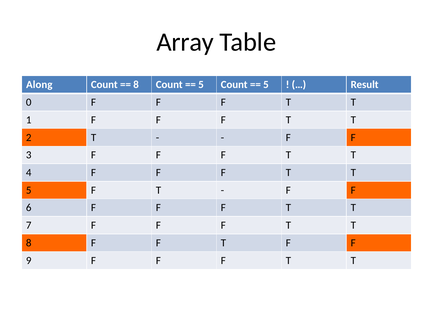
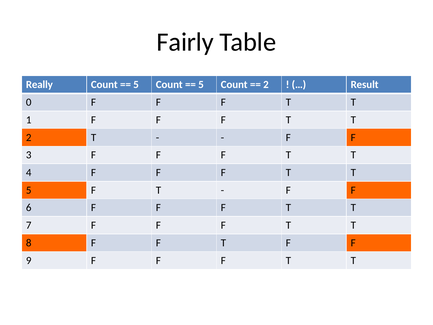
Array: Array -> Fairly
Along: Along -> Really
8 at (136, 85): 8 -> 5
5 at (266, 85): 5 -> 2
